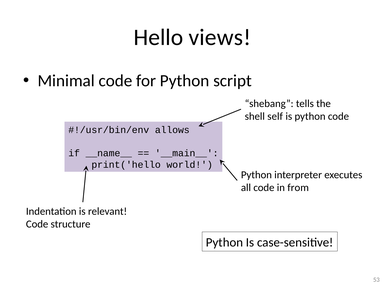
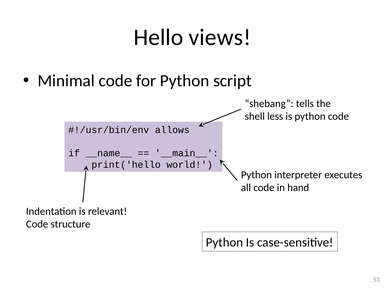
self: self -> less
from: from -> hand
